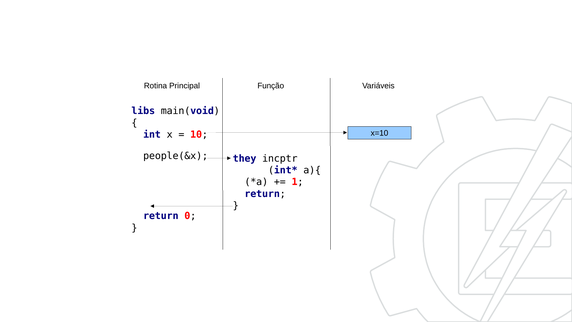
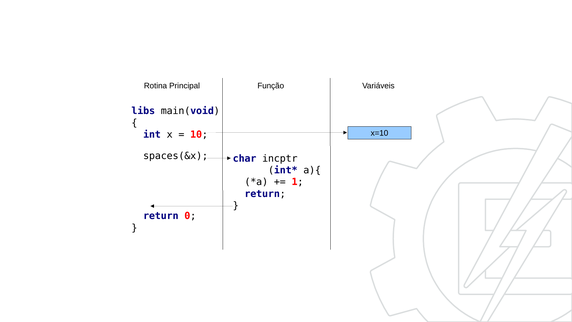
people(&x: people(&x -> spaces(&x
they: they -> char
